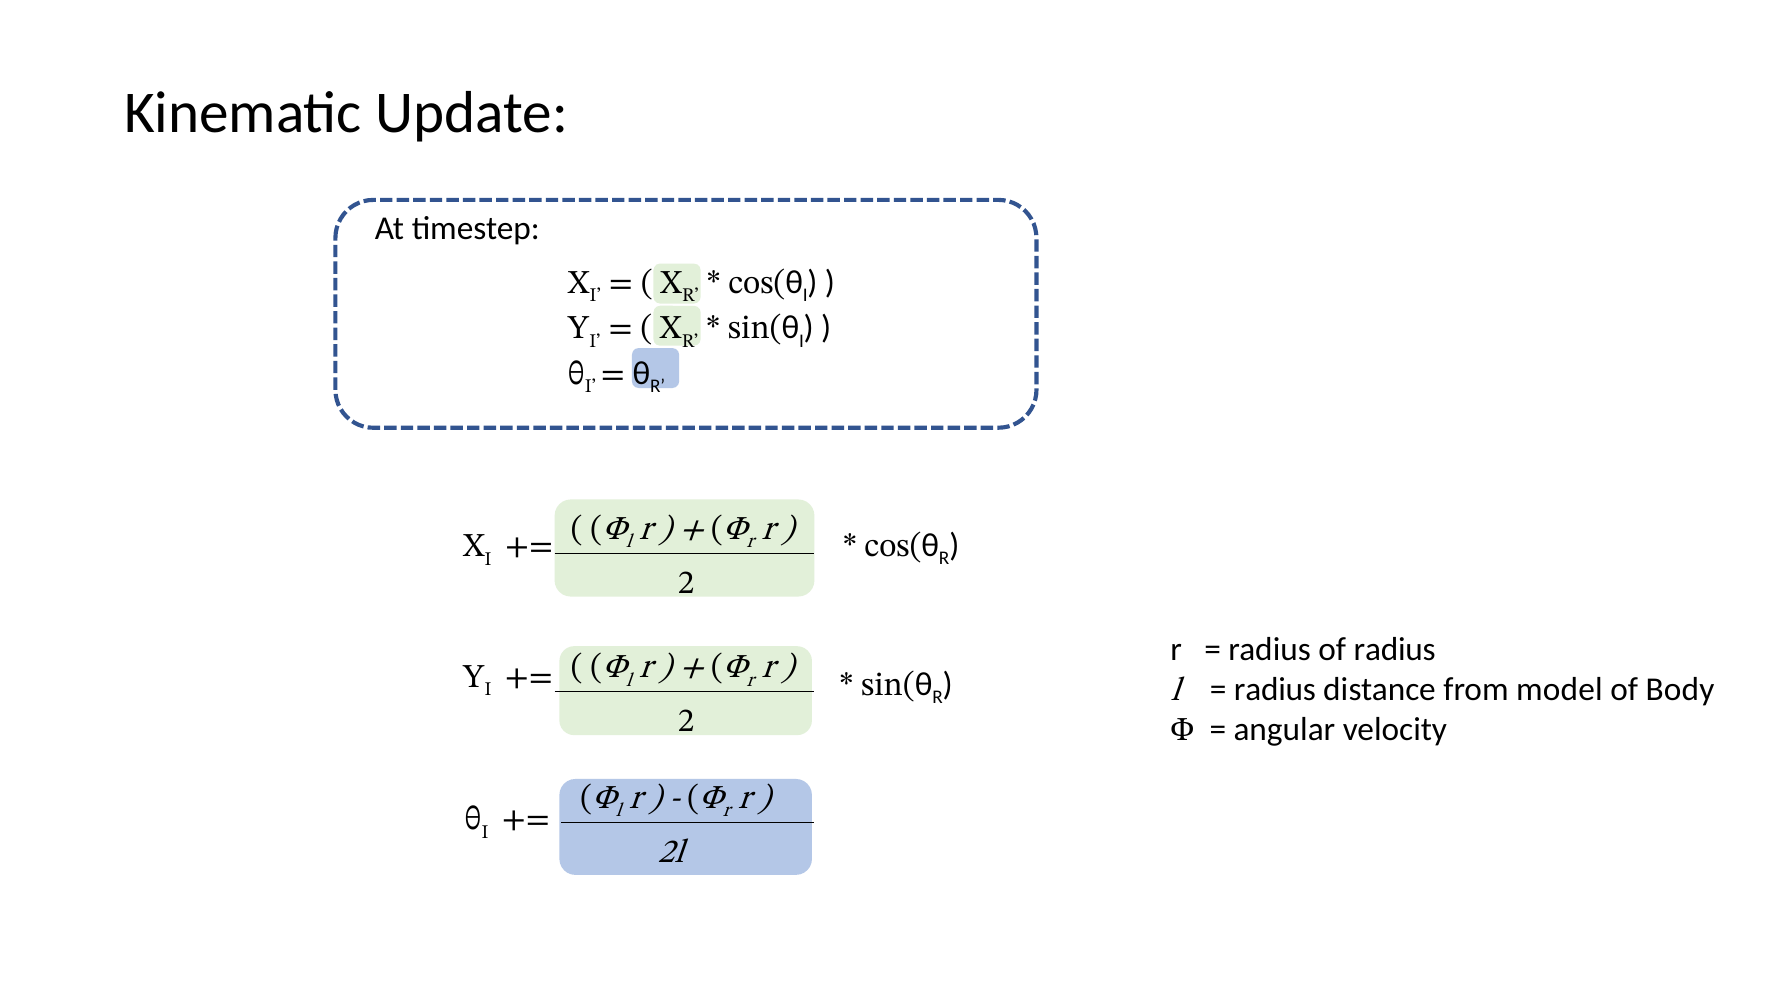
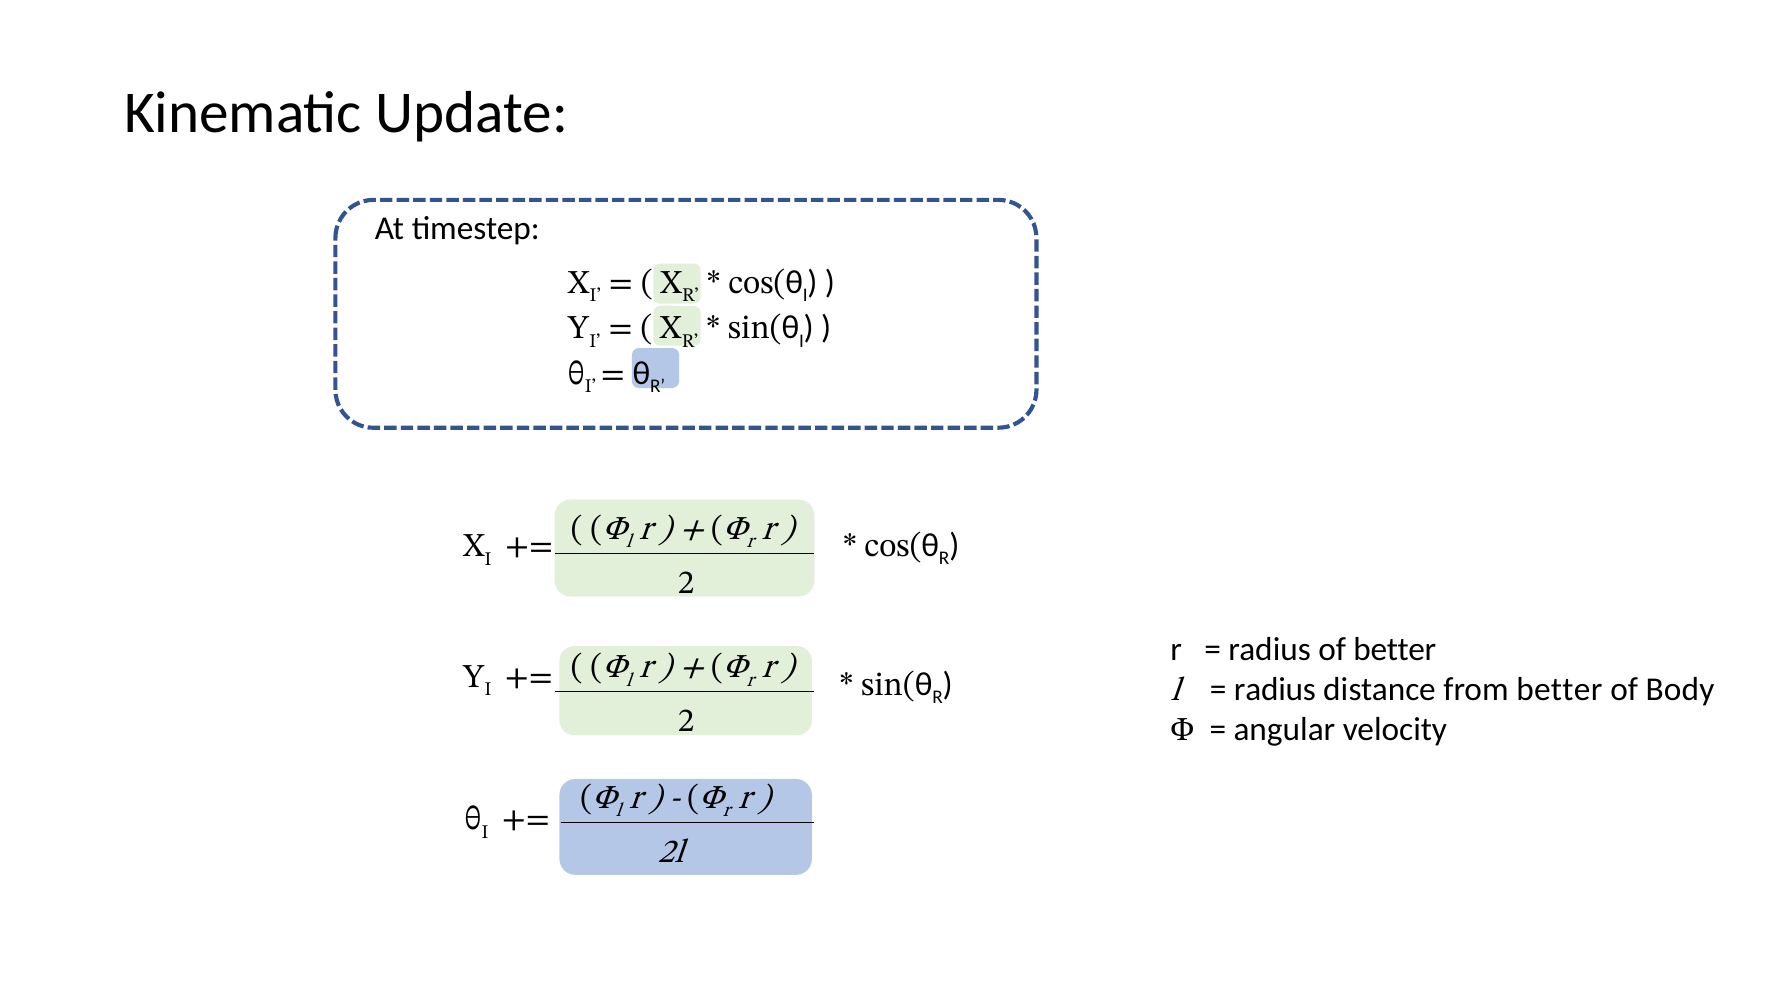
of radius: radius -> better
from model: model -> better
